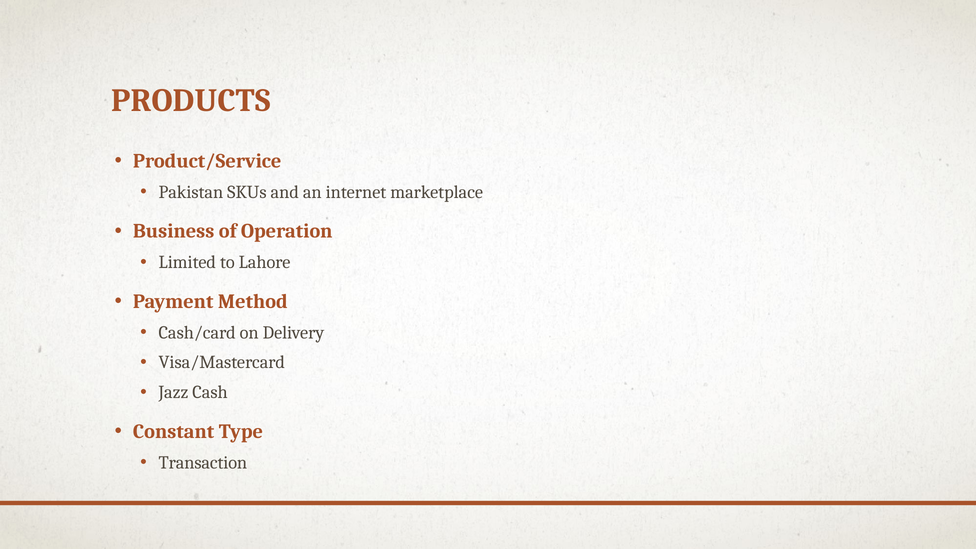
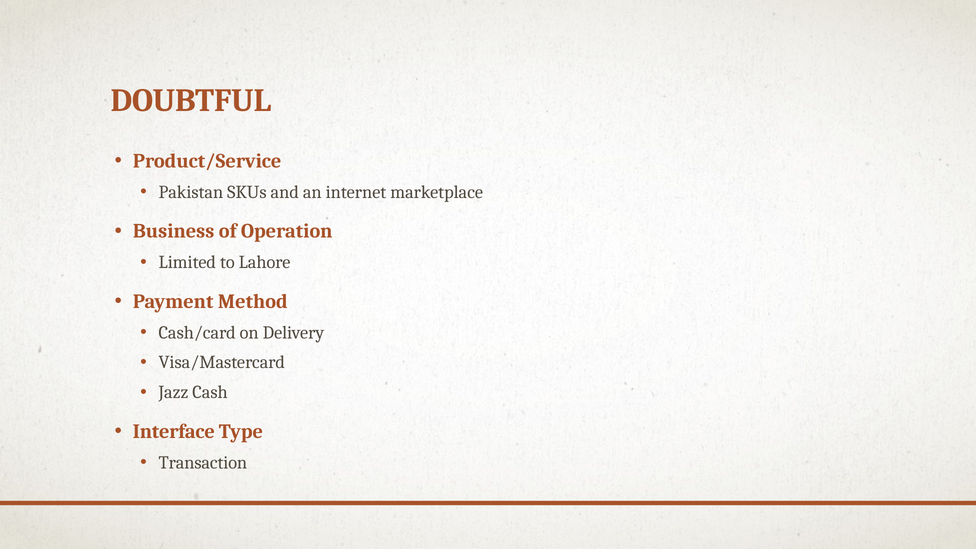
PRODUCTS: PRODUCTS -> DOUBTFUL
Constant: Constant -> Interface
